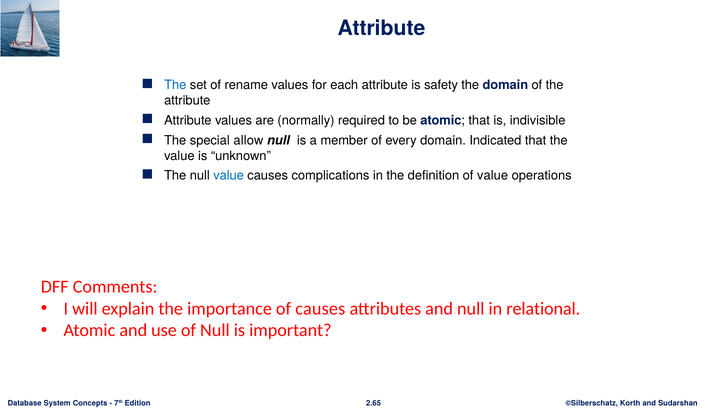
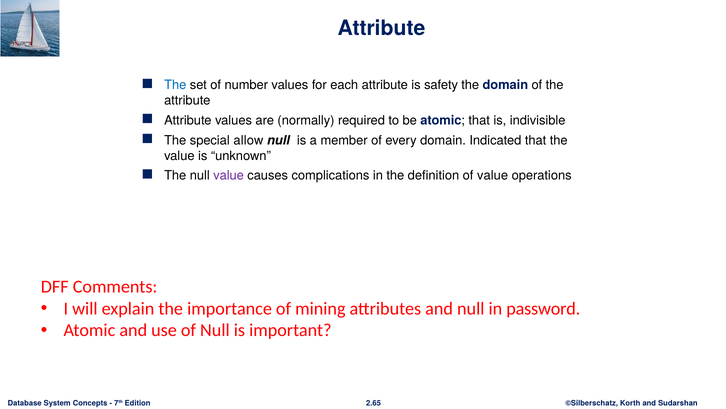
rename: rename -> number
value at (229, 175) colour: blue -> purple
of causes: causes -> mining
relational: relational -> password
